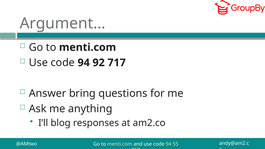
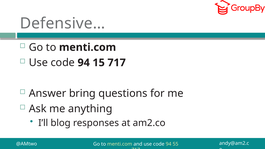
Argument…: Argument… -> Defensive…
92: 92 -> 15
